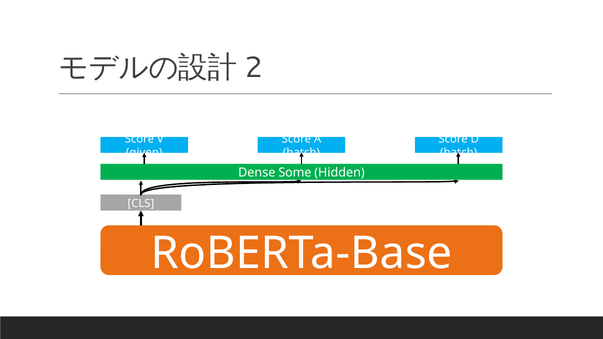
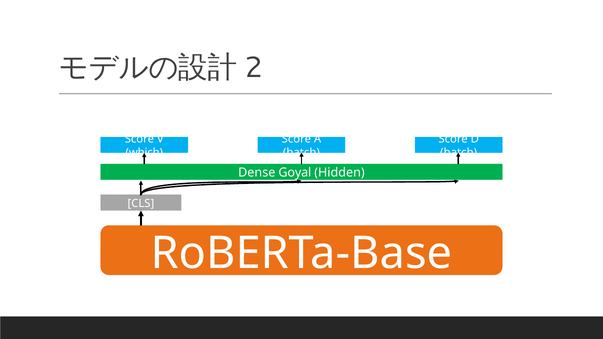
given: given -> which
Some: Some -> Goyal
